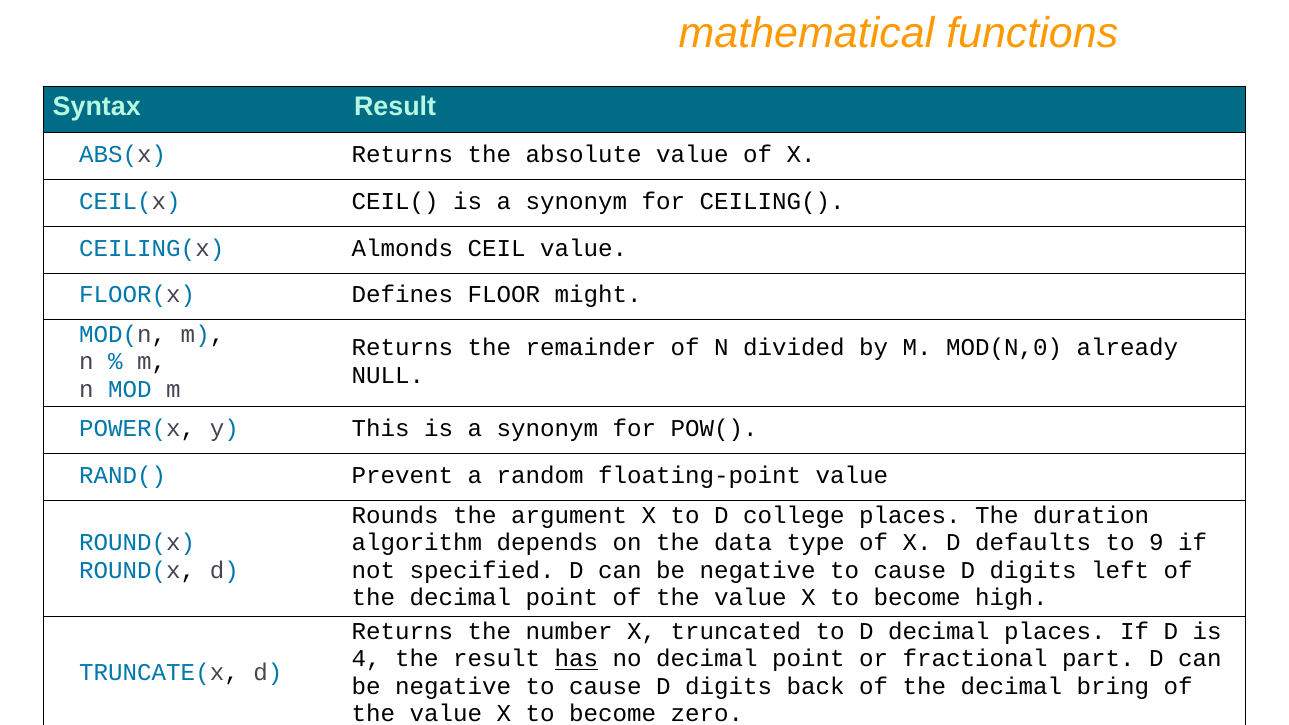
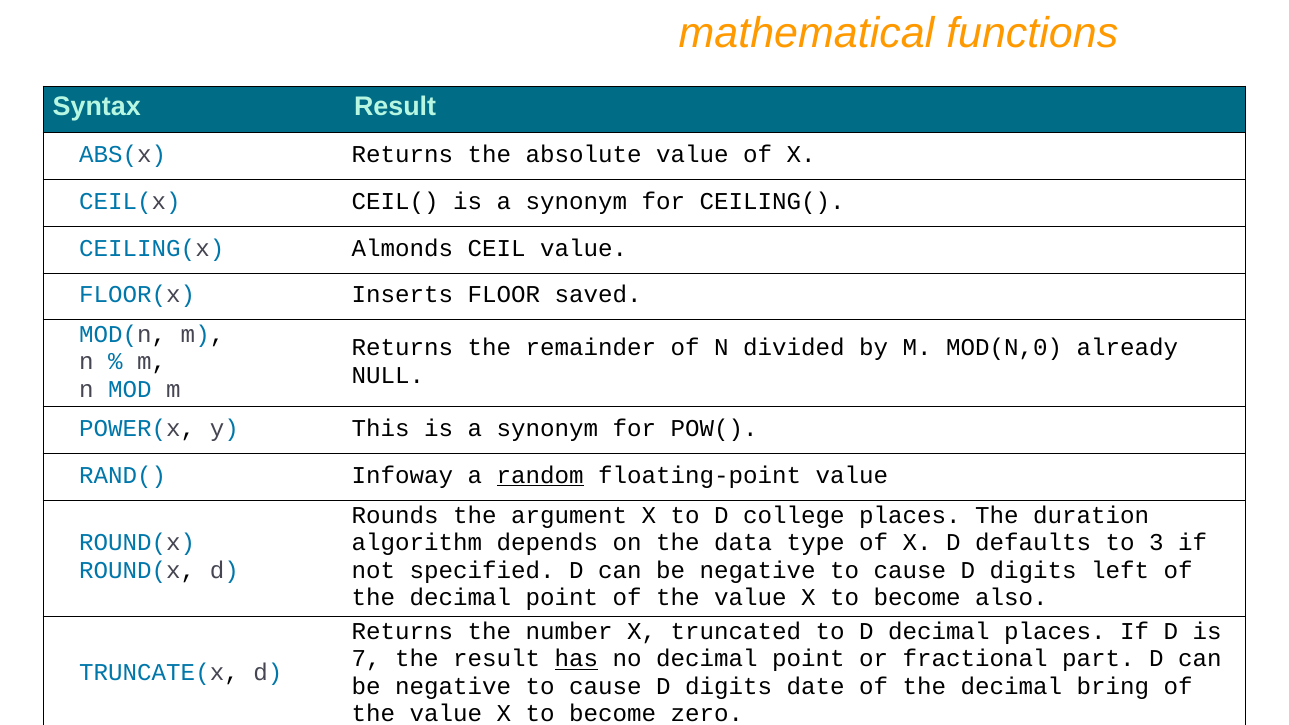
Defines: Defines -> Inserts
might: might -> saved
Prevent: Prevent -> Infoway
random underline: none -> present
9: 9 -> 3
high: high -> also
4: 4 -> 7
back: back -> date
